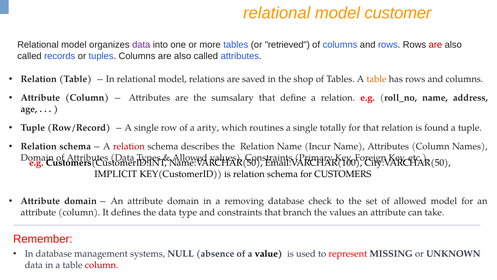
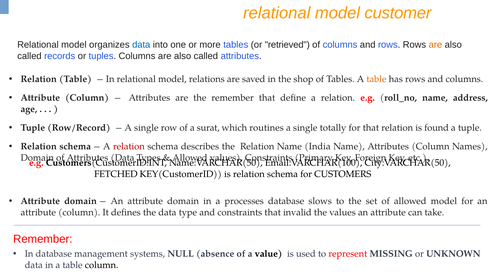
data at (141, 45) colour: purple -> blue
are at (435, 45) colour: red -> orange
the sumsalary: sumsalary -> remember
arity: arity -> surat
Incur: Incur -> India
IMPLICIT: IMPLICIT -> FETCHED
removing: removing -> processes
check: check -> slows
branch: branch -> invalid
column at (102, 265) colour: red -> black
